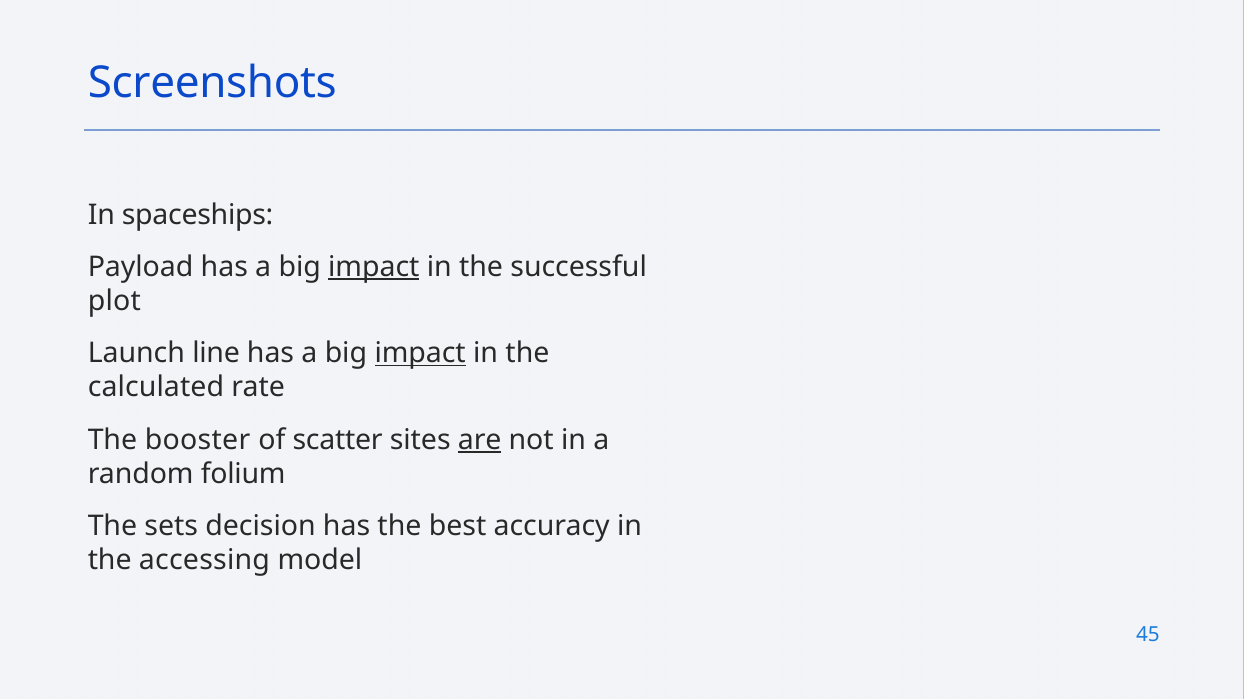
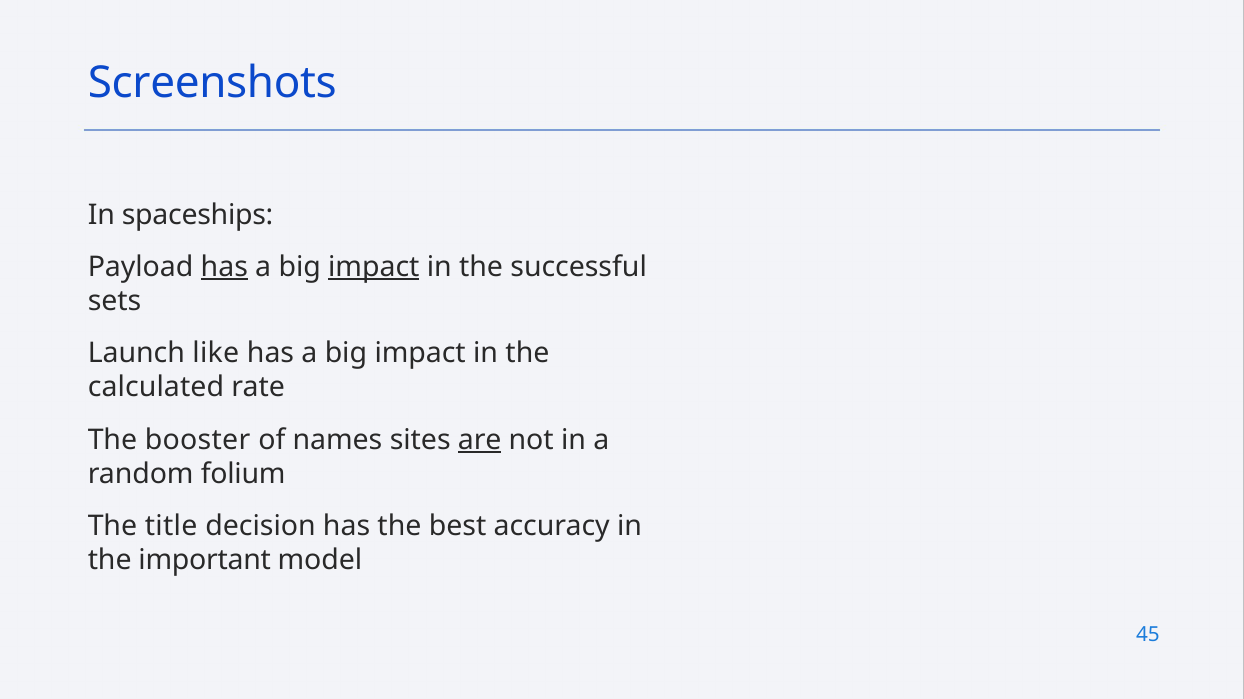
has at (224, 267) underline: none -> present
plot: plot -> sets
line: line -> like
impact at (420, 354) underline: present -> none
scatter: scatter -> names
sets: sets -> title
accessing: accessing -> important
